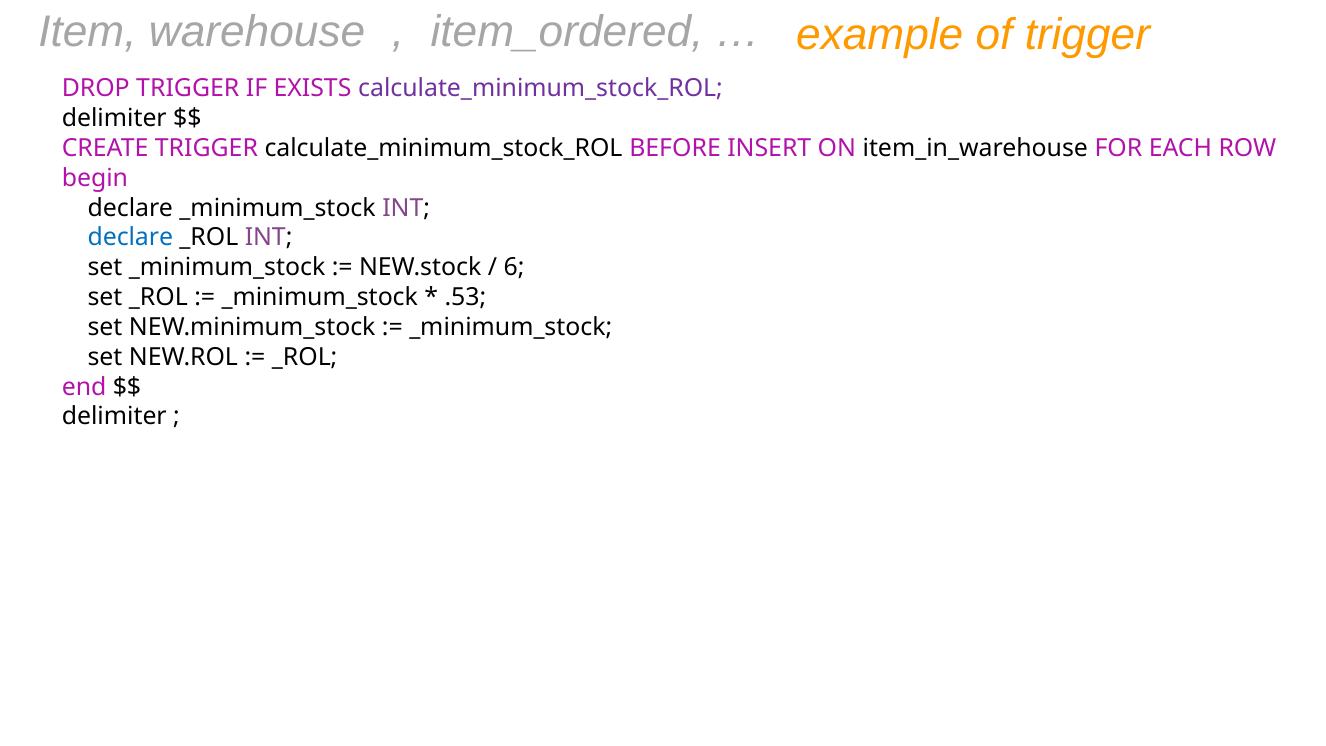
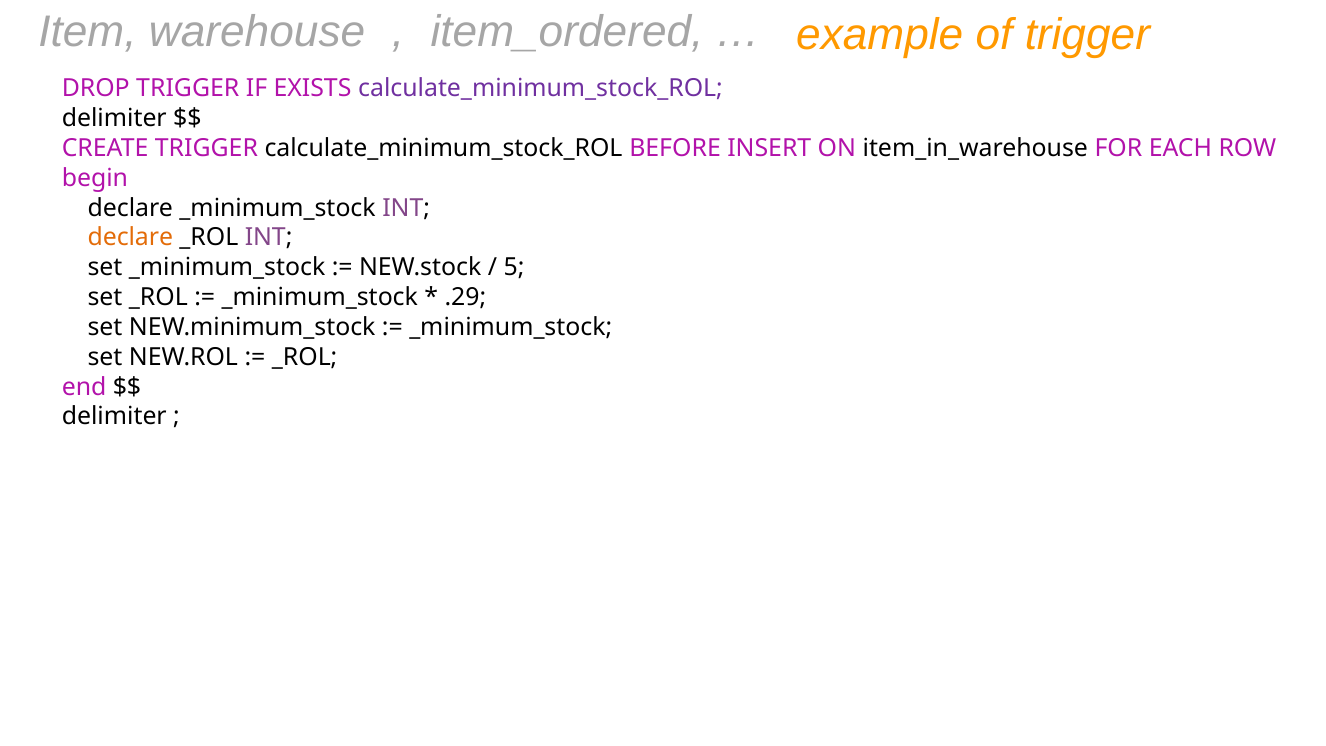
declare at (130, 238) colour: blue -> orange
6: 6 -> 5
.53: .53 -> .29
